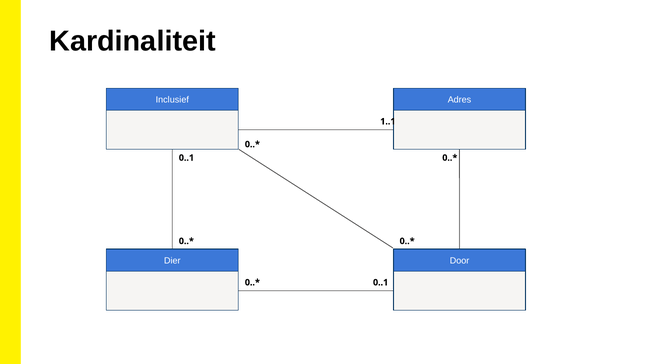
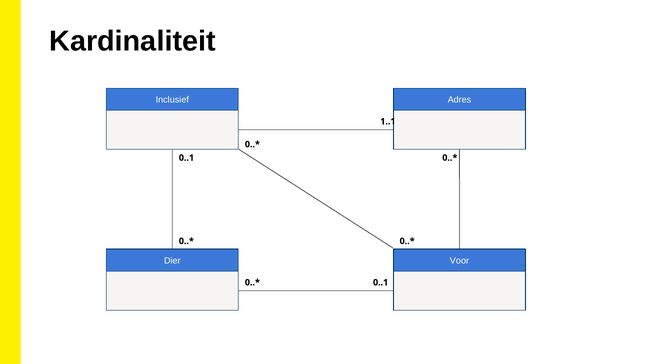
Door: Door -> Voor
